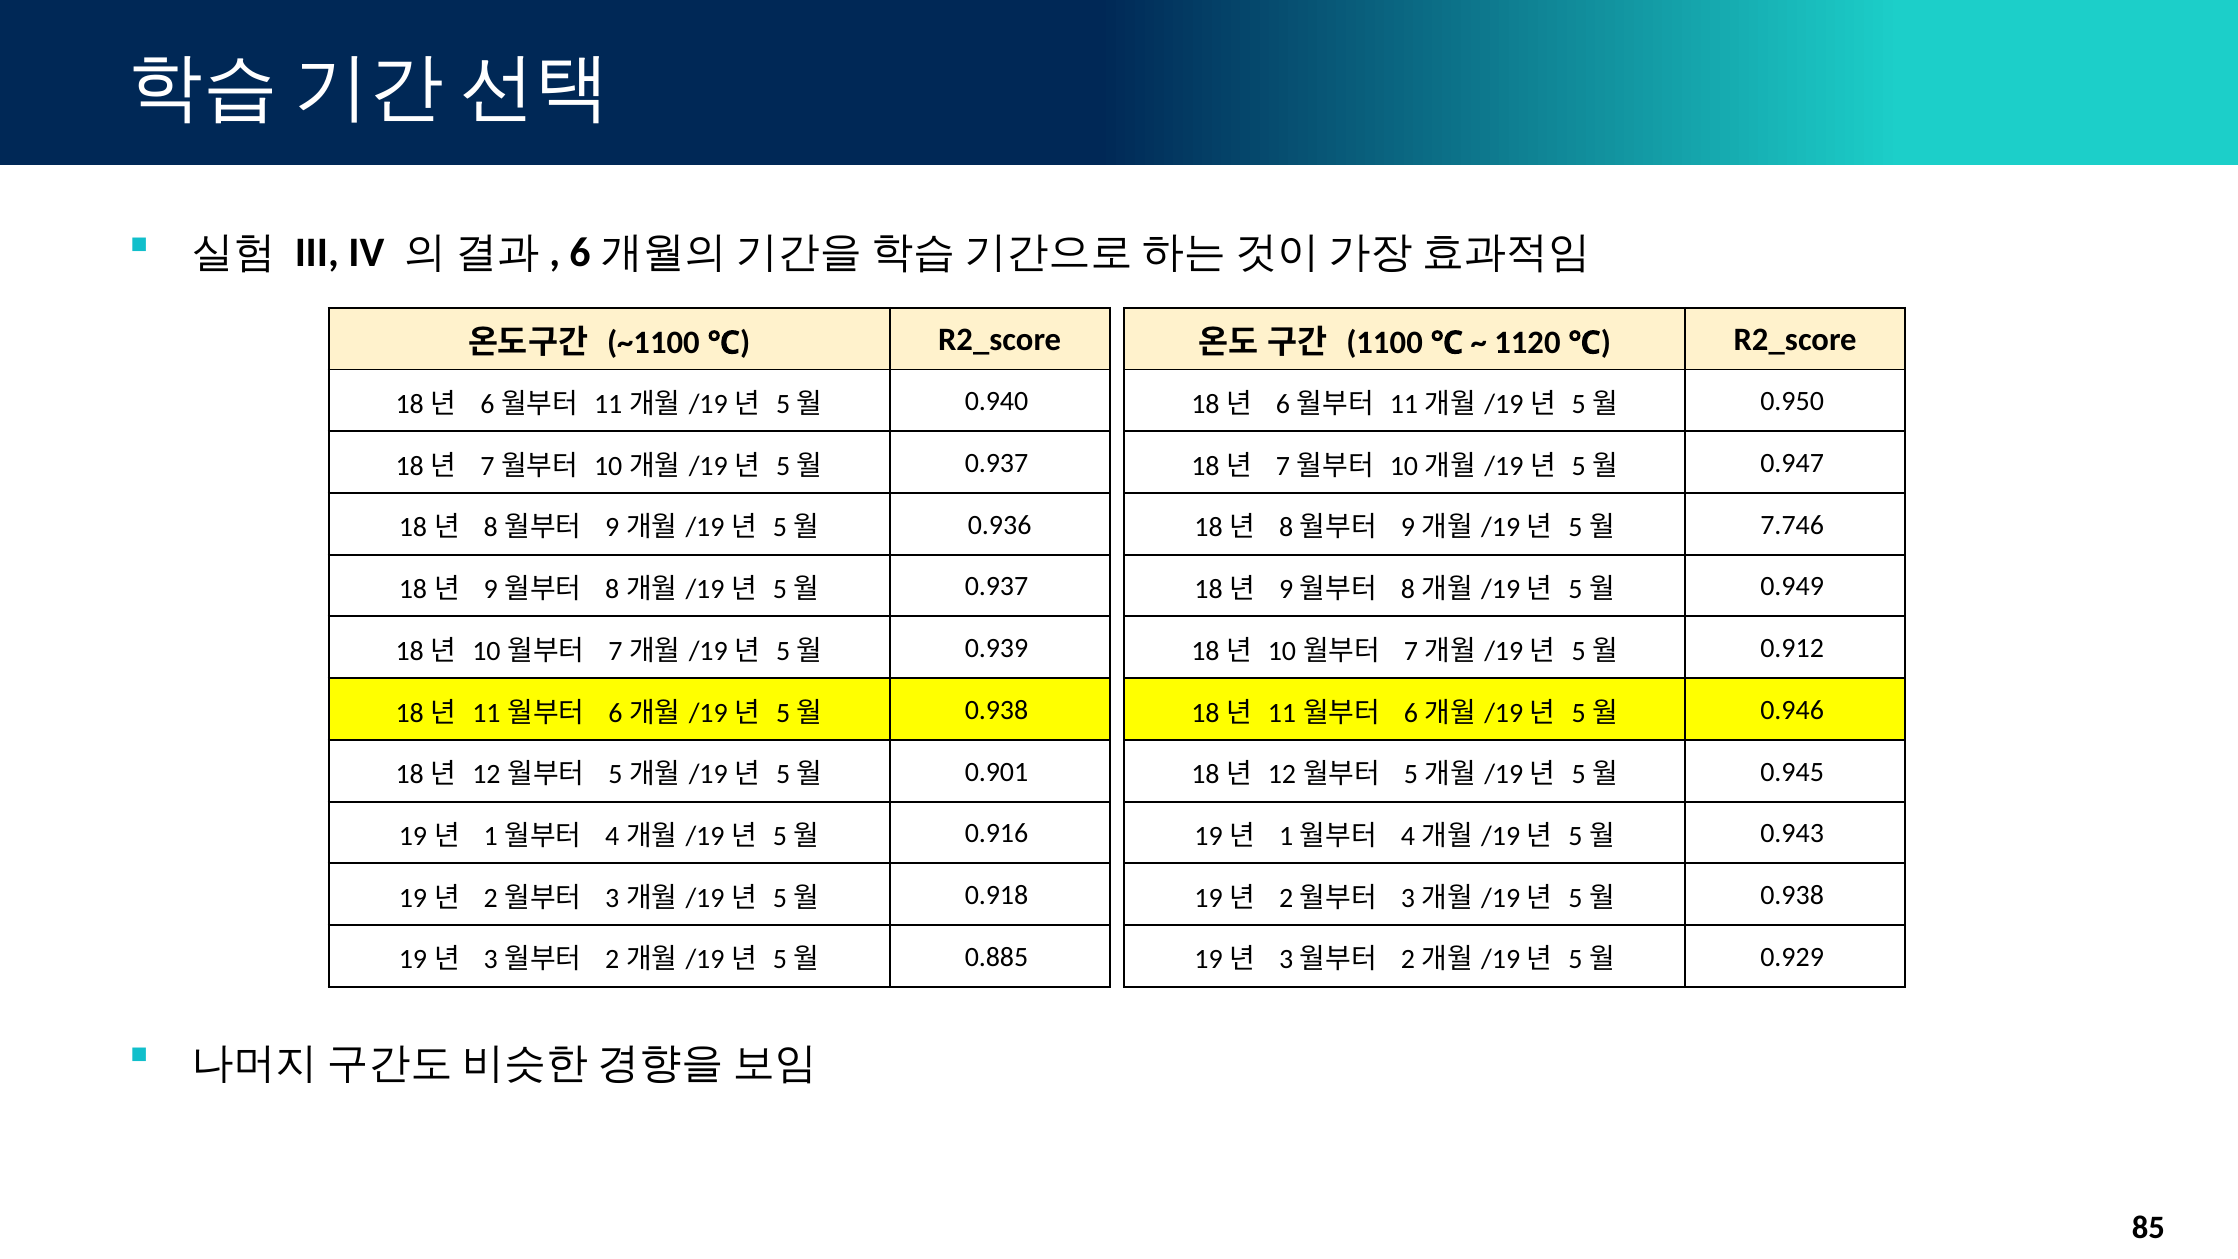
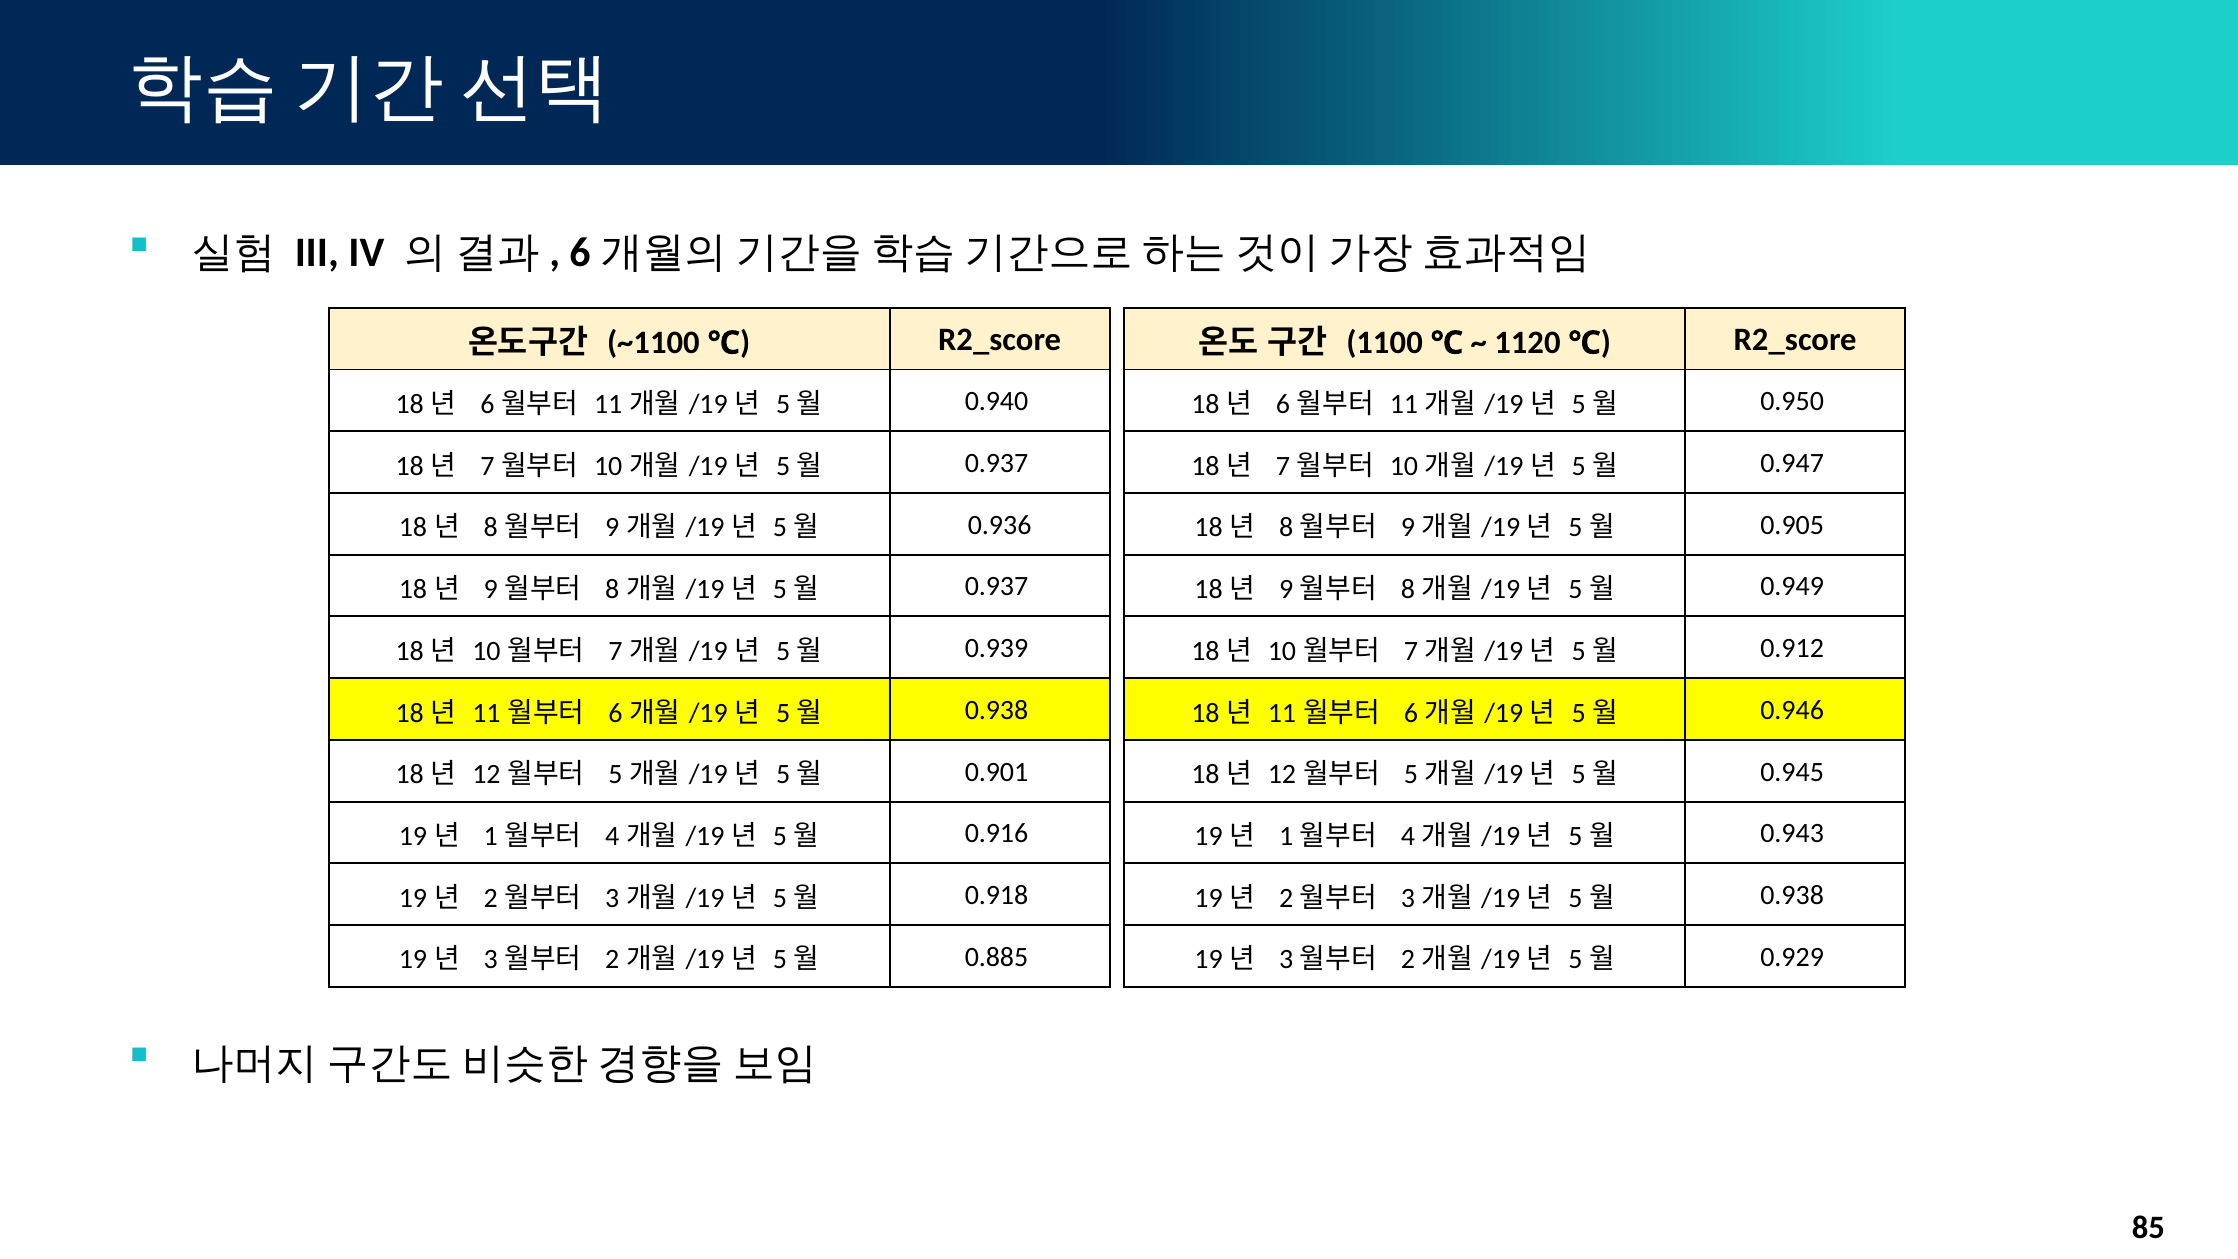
7.746: 7.746 -> 0.905
